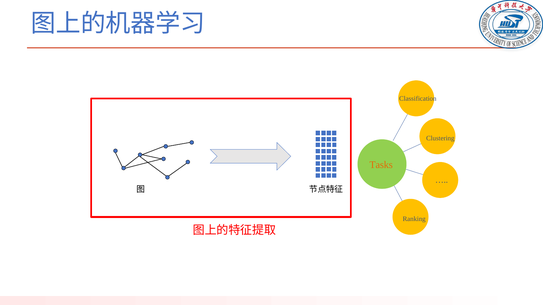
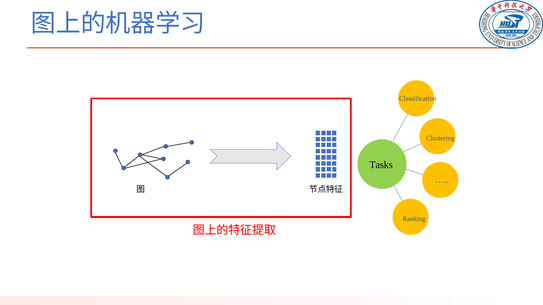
Tasks colour: orange -> black
